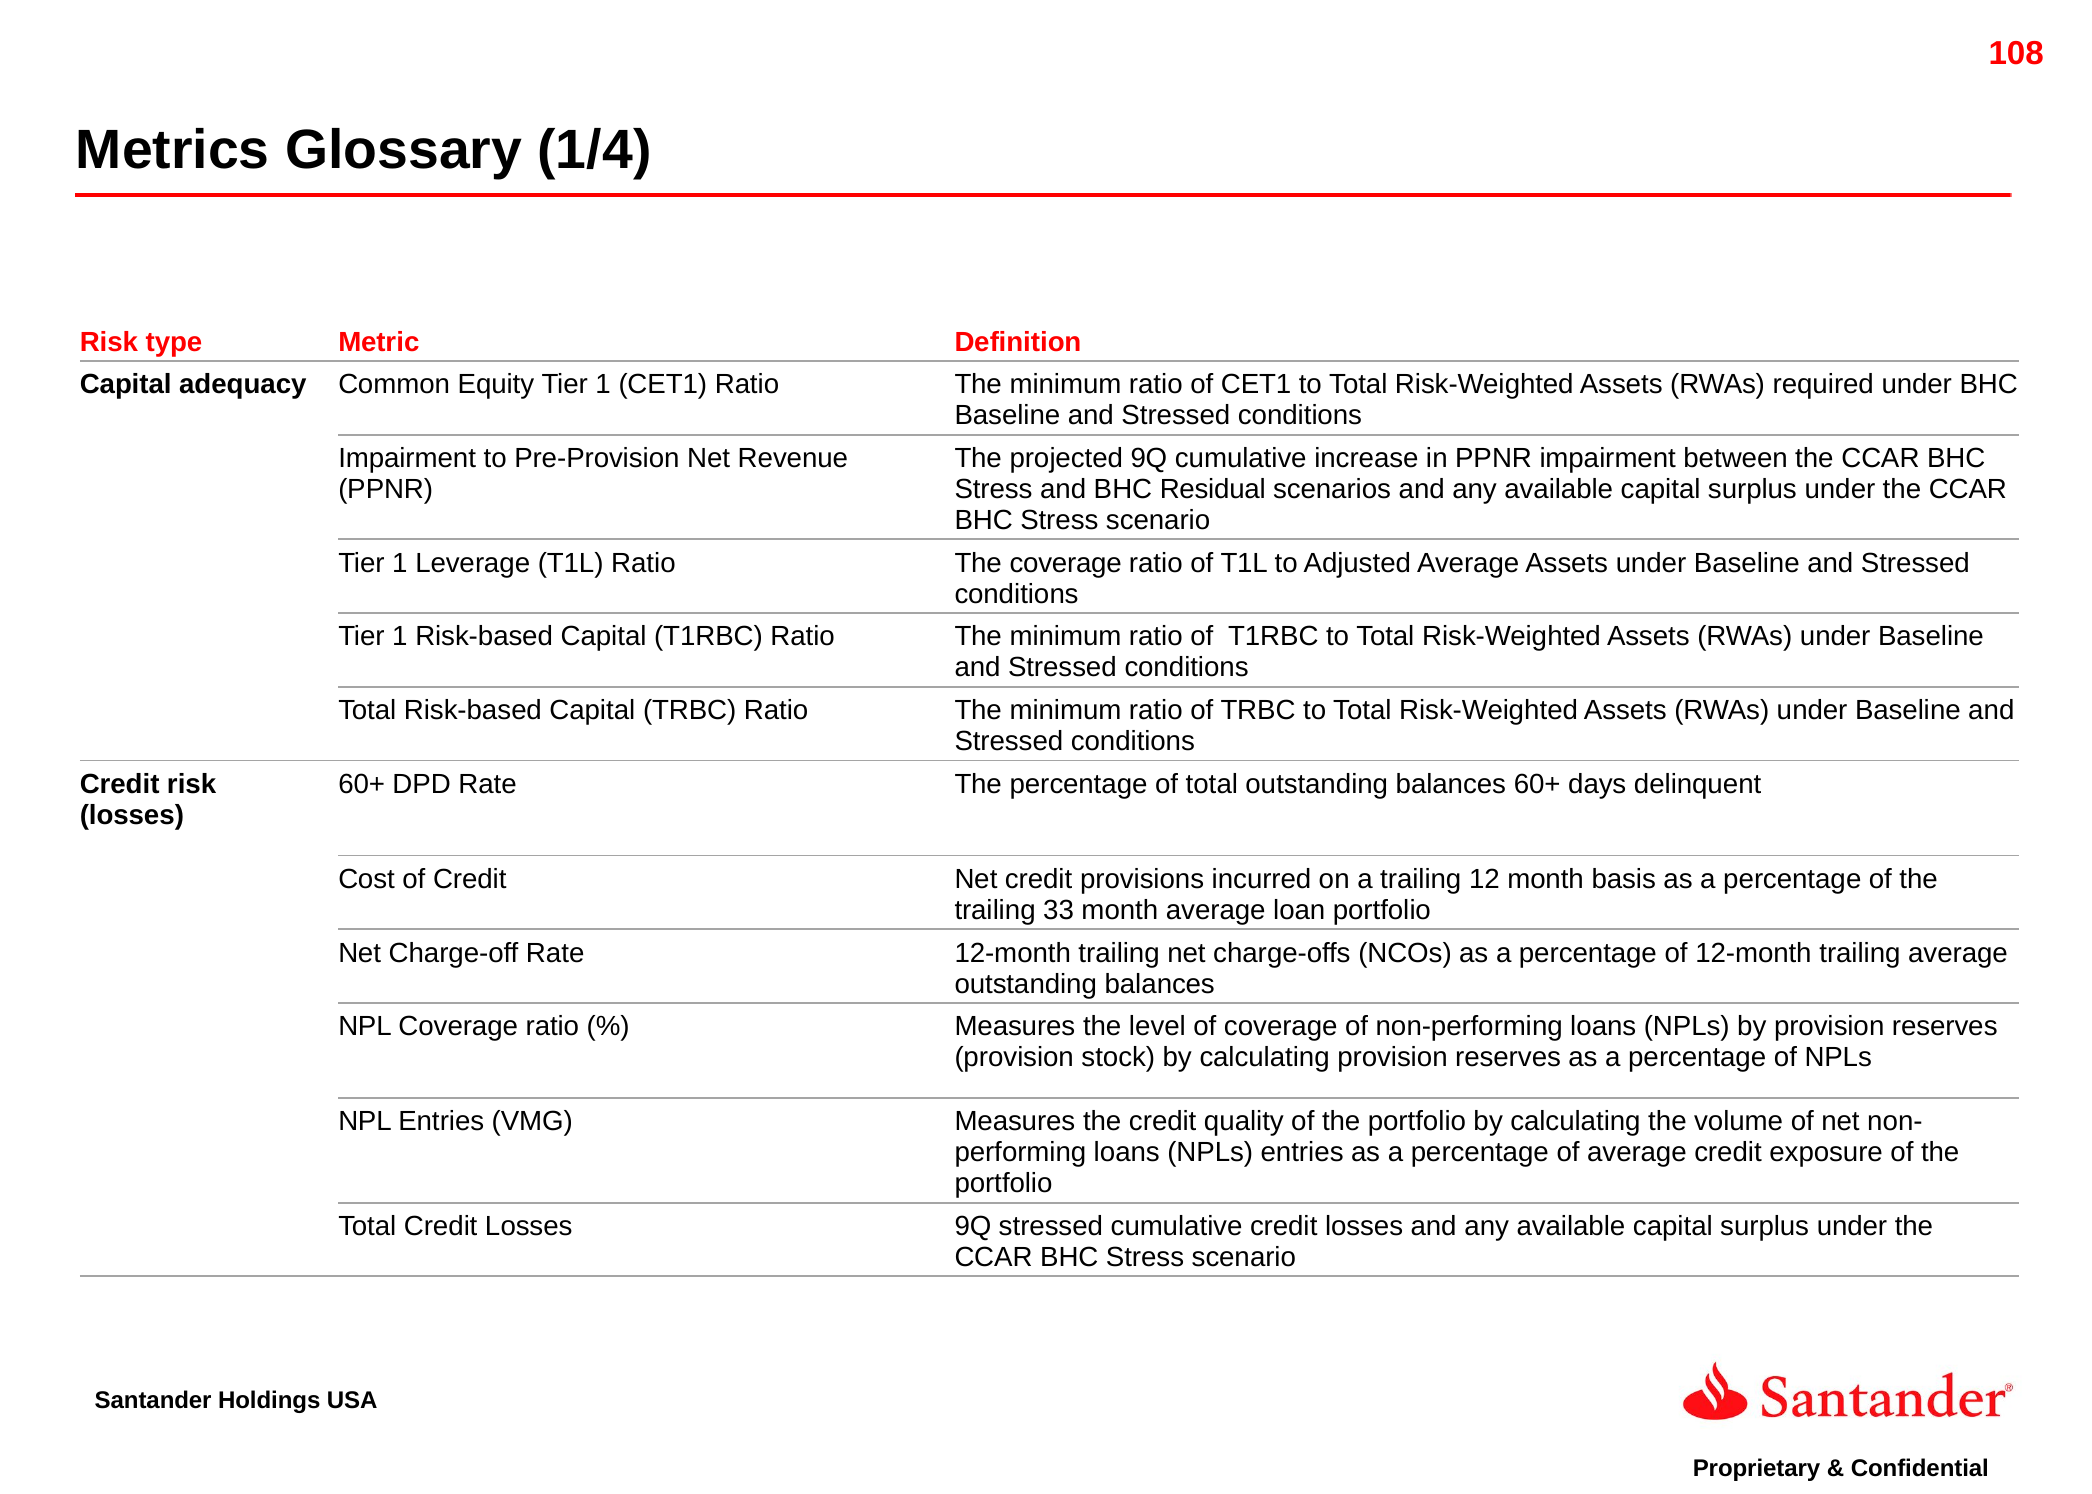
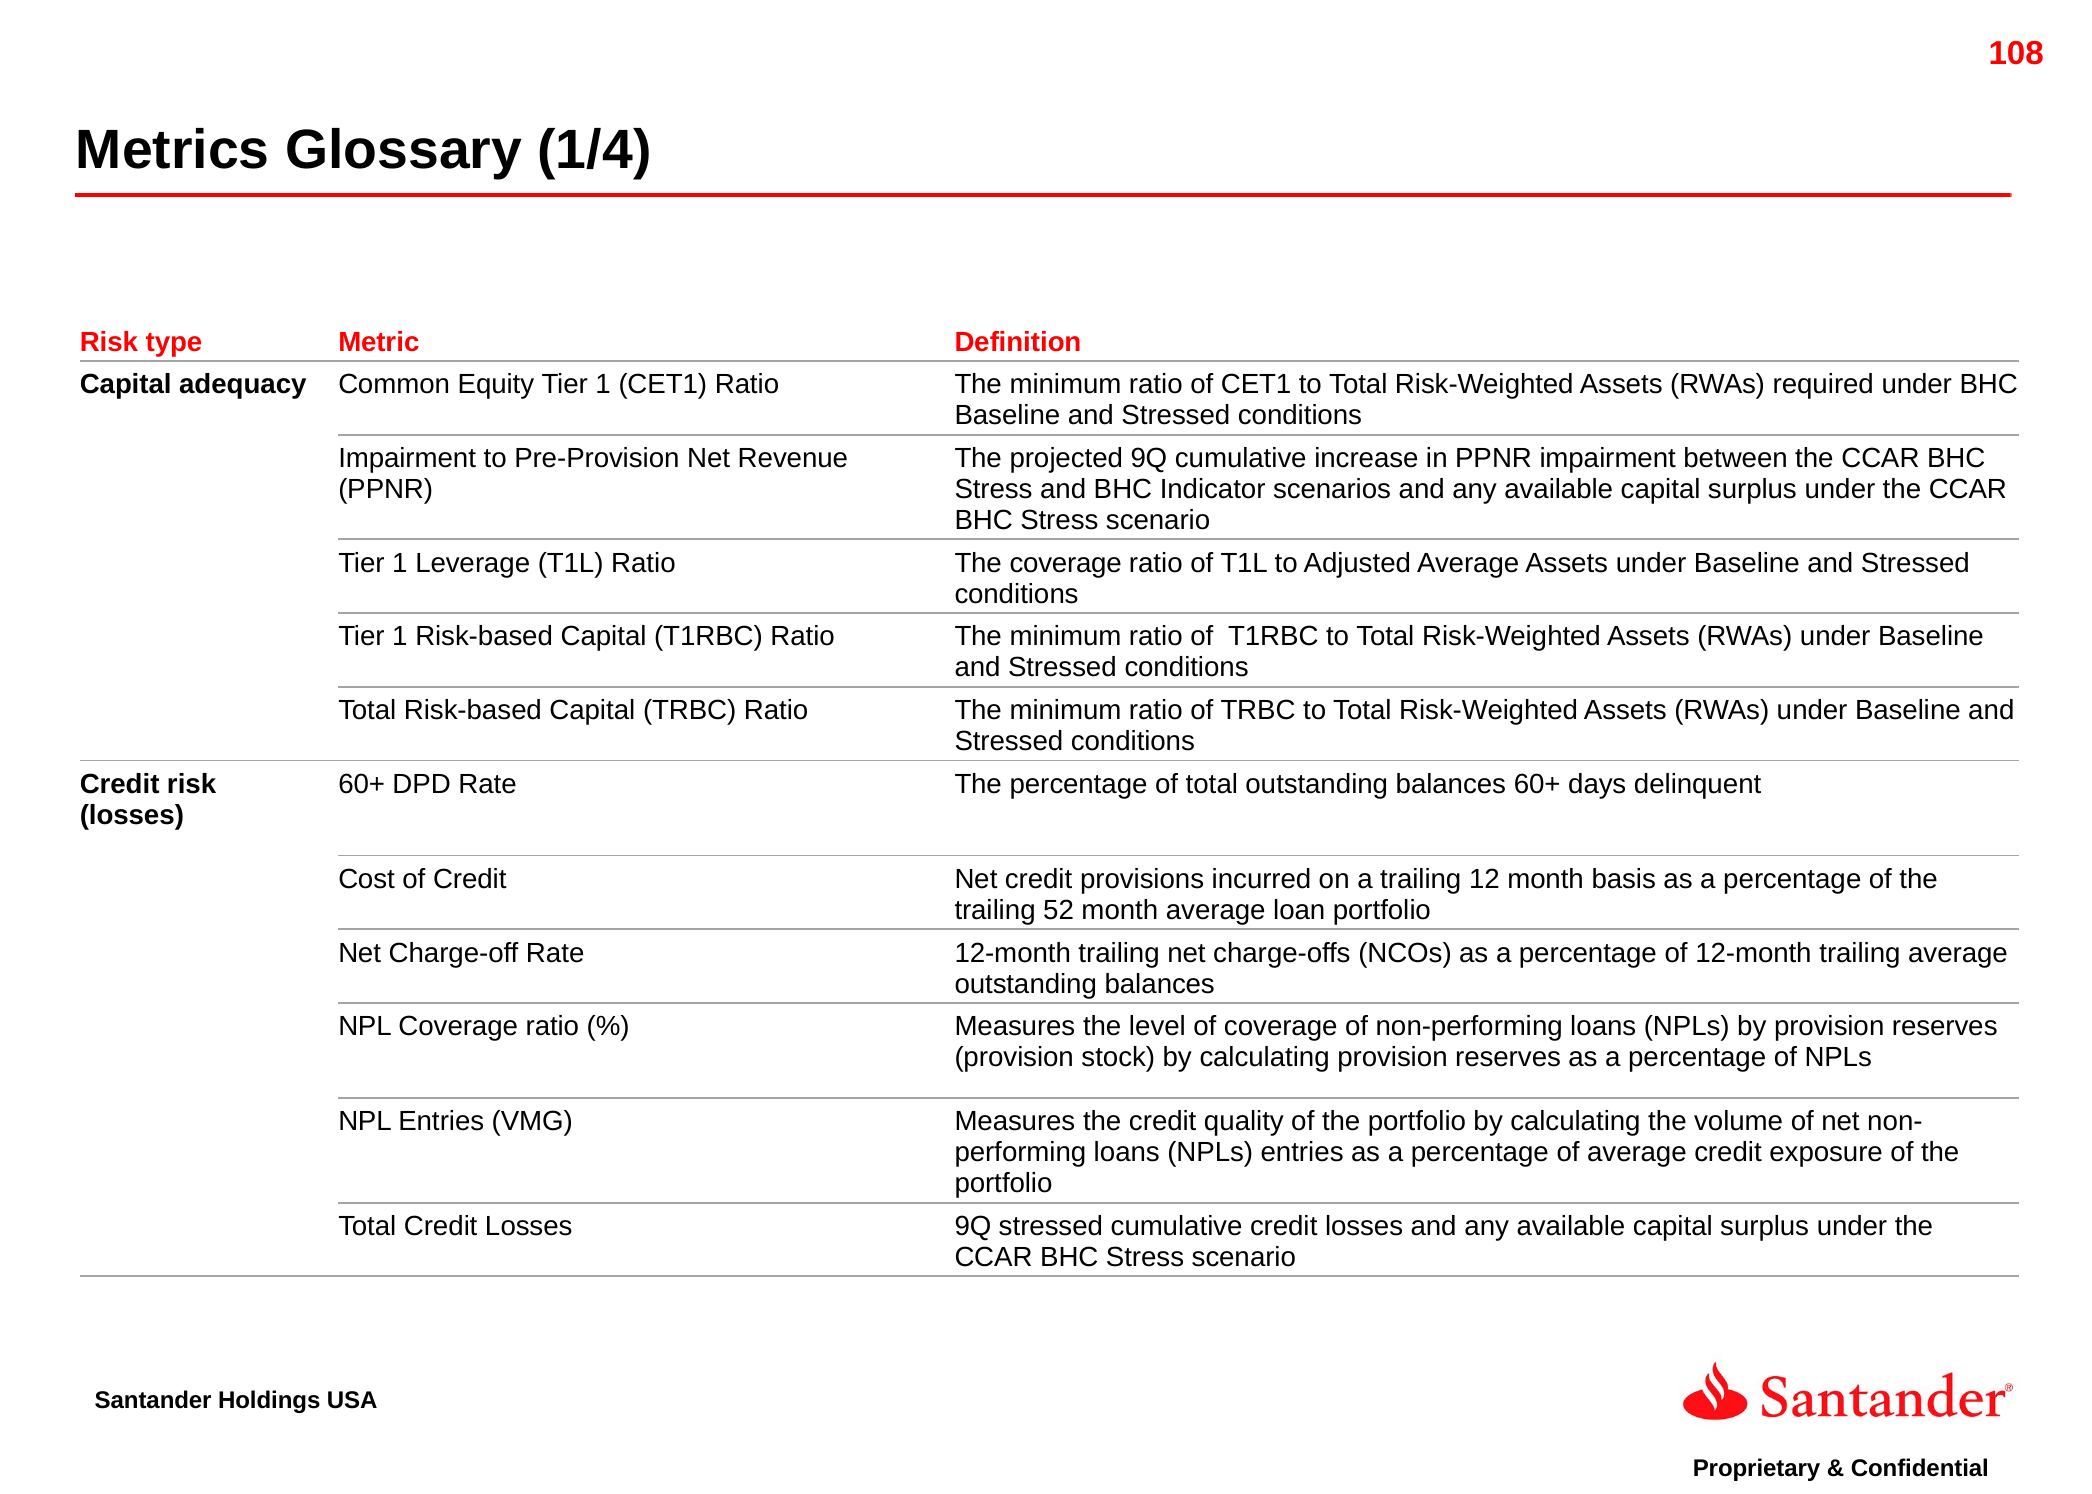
Residual: Residual -> Indicator
33: 33 -> 52
